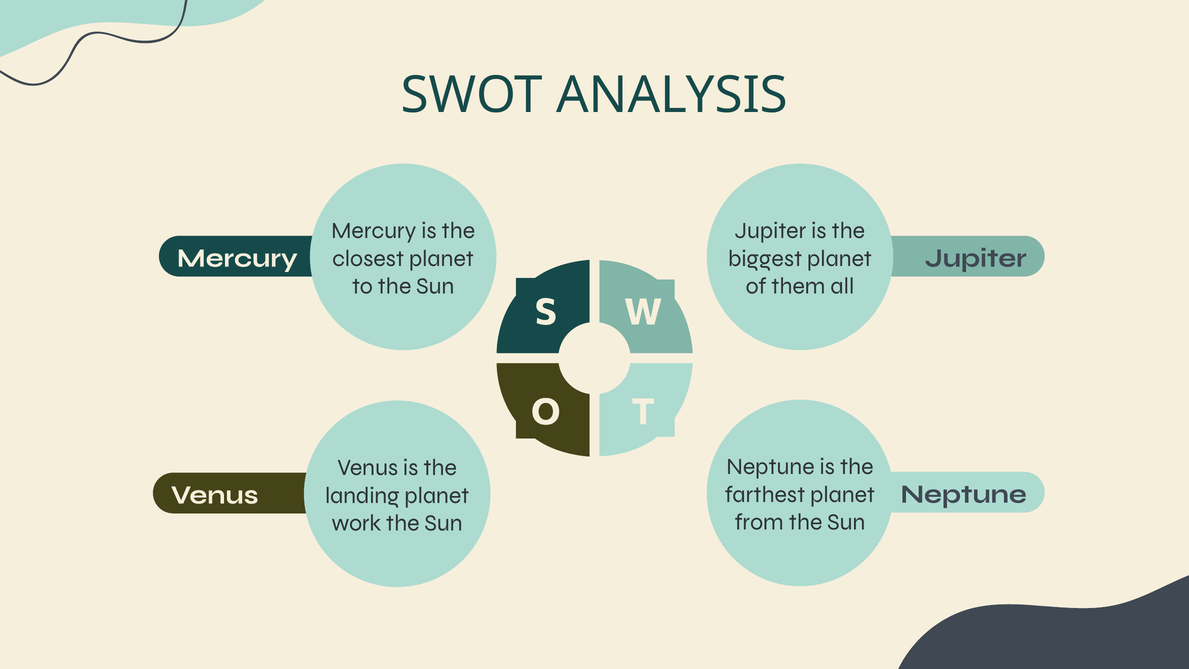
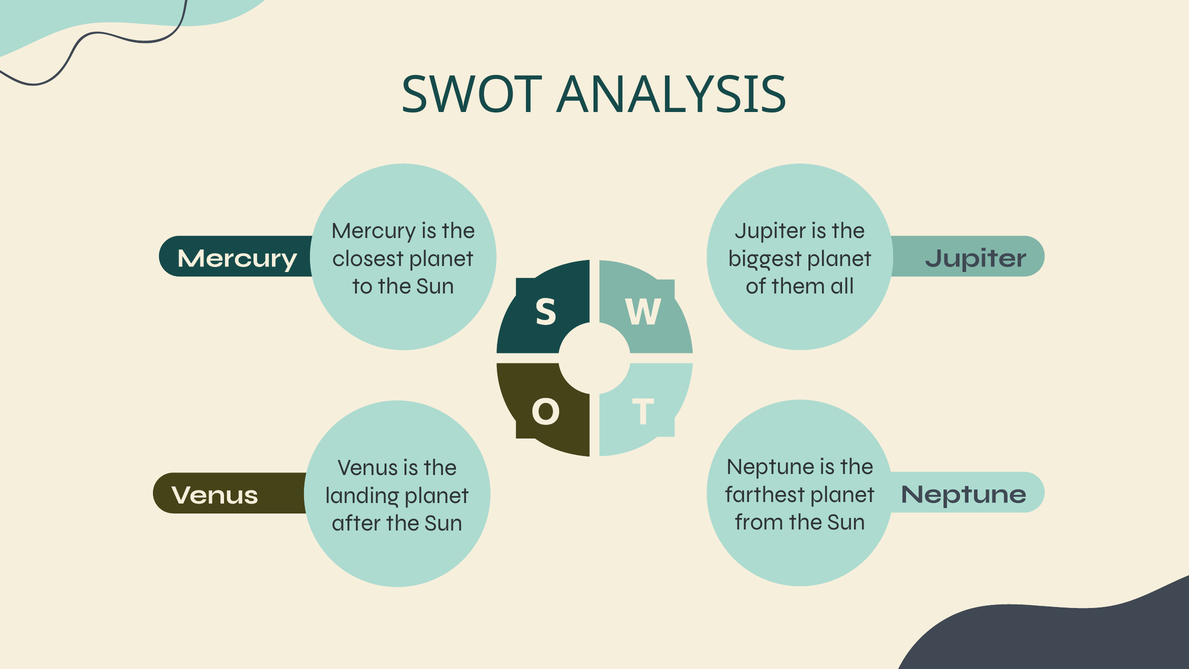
work: work -> after
